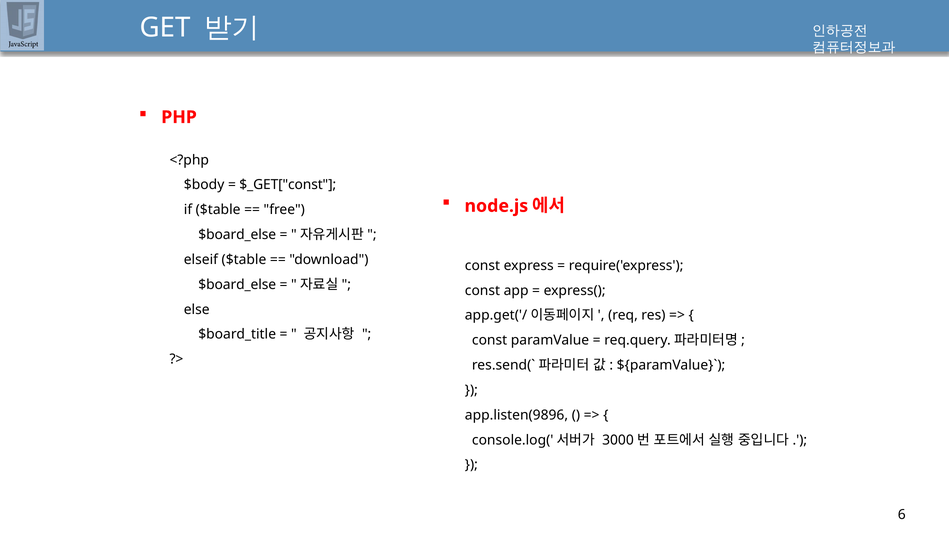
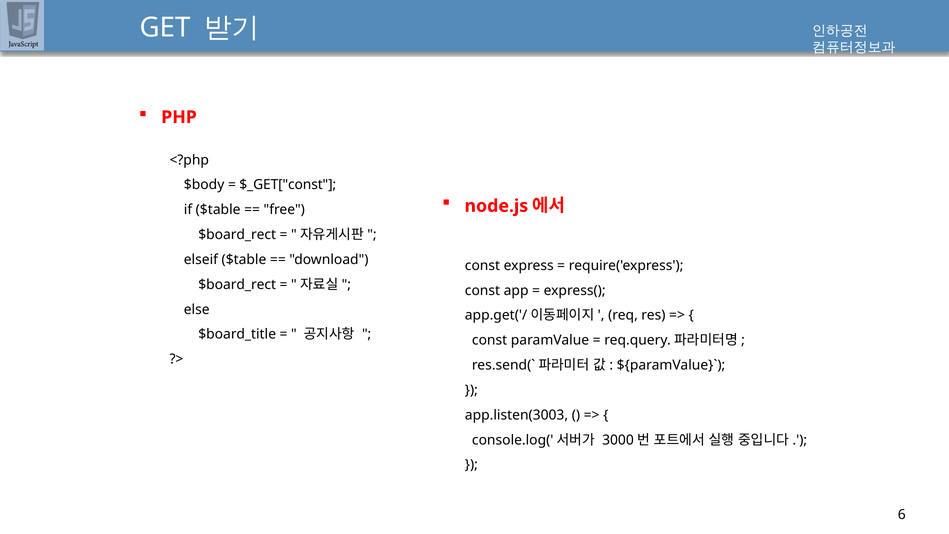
$board_else at (237, 235): $board_else -> $board_rect
$board_else at (237, 284): $board_else -> $board_rect
app.listen(9896: app.listen(9896 -> app.listen(3003
